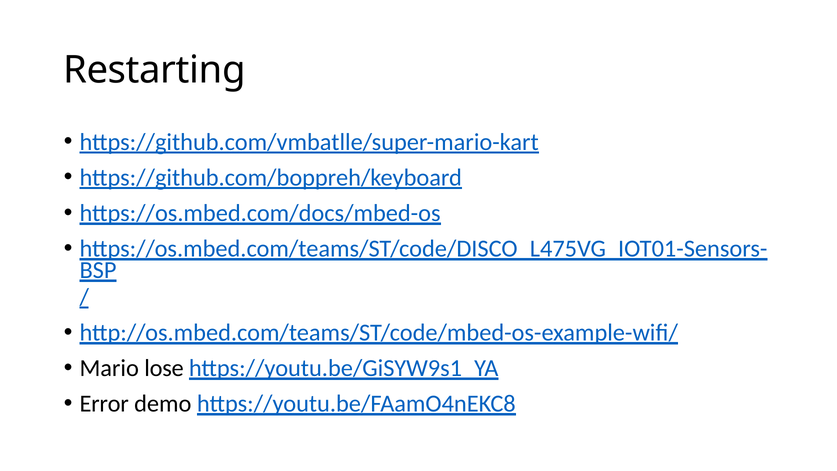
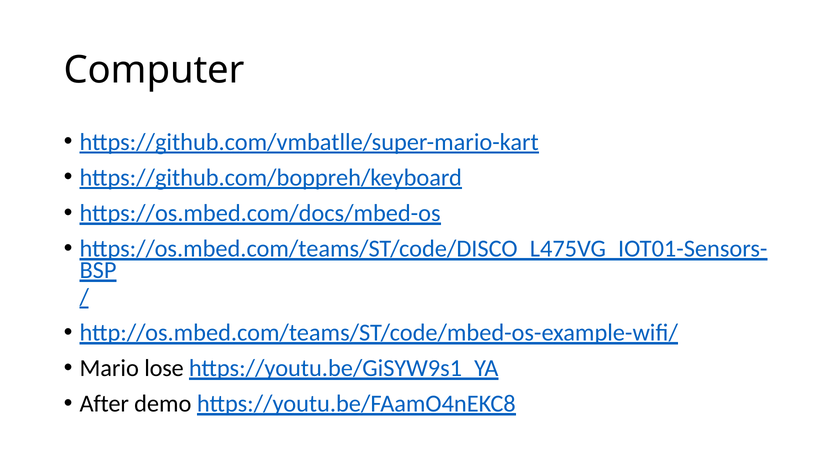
Restarting: Restarting -> Computer
Error: Error -> After
